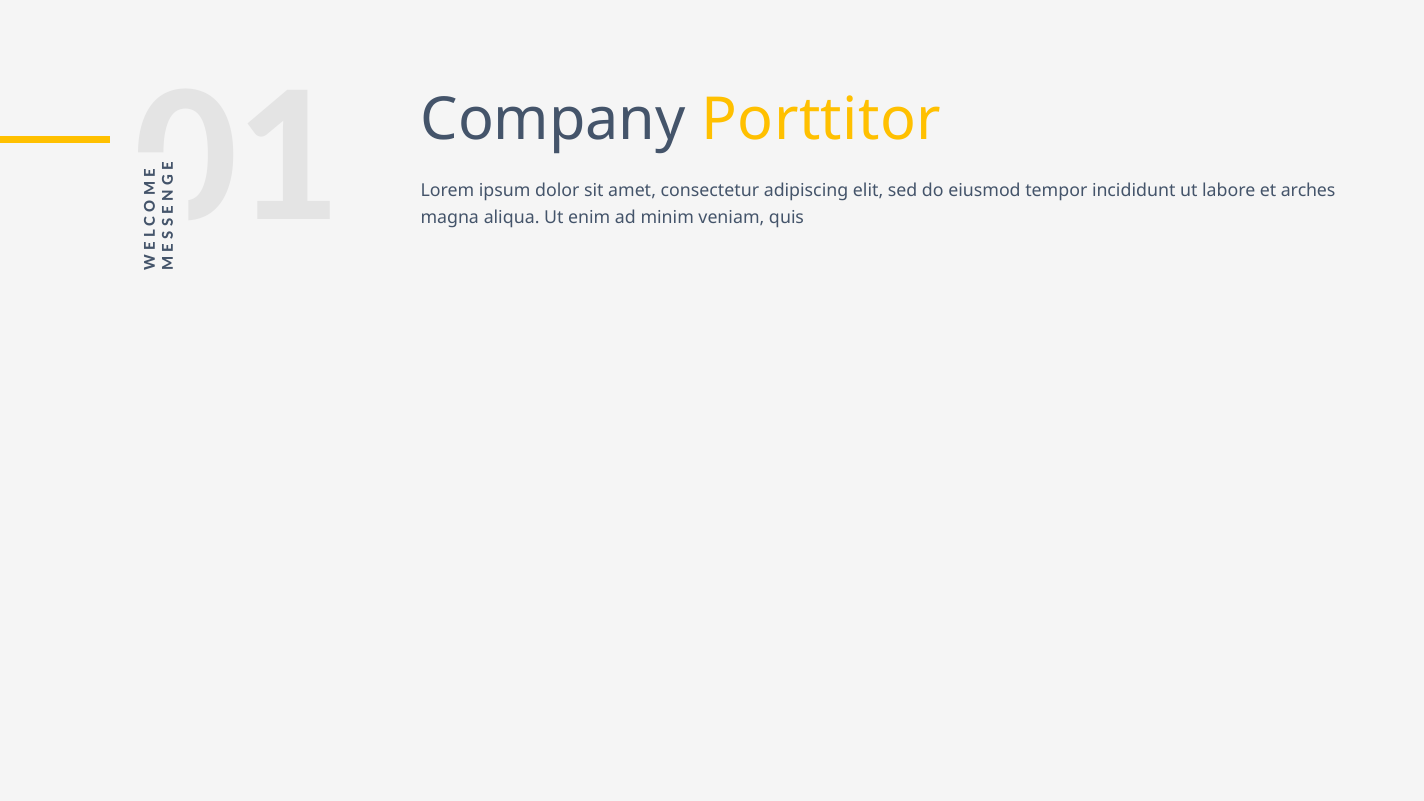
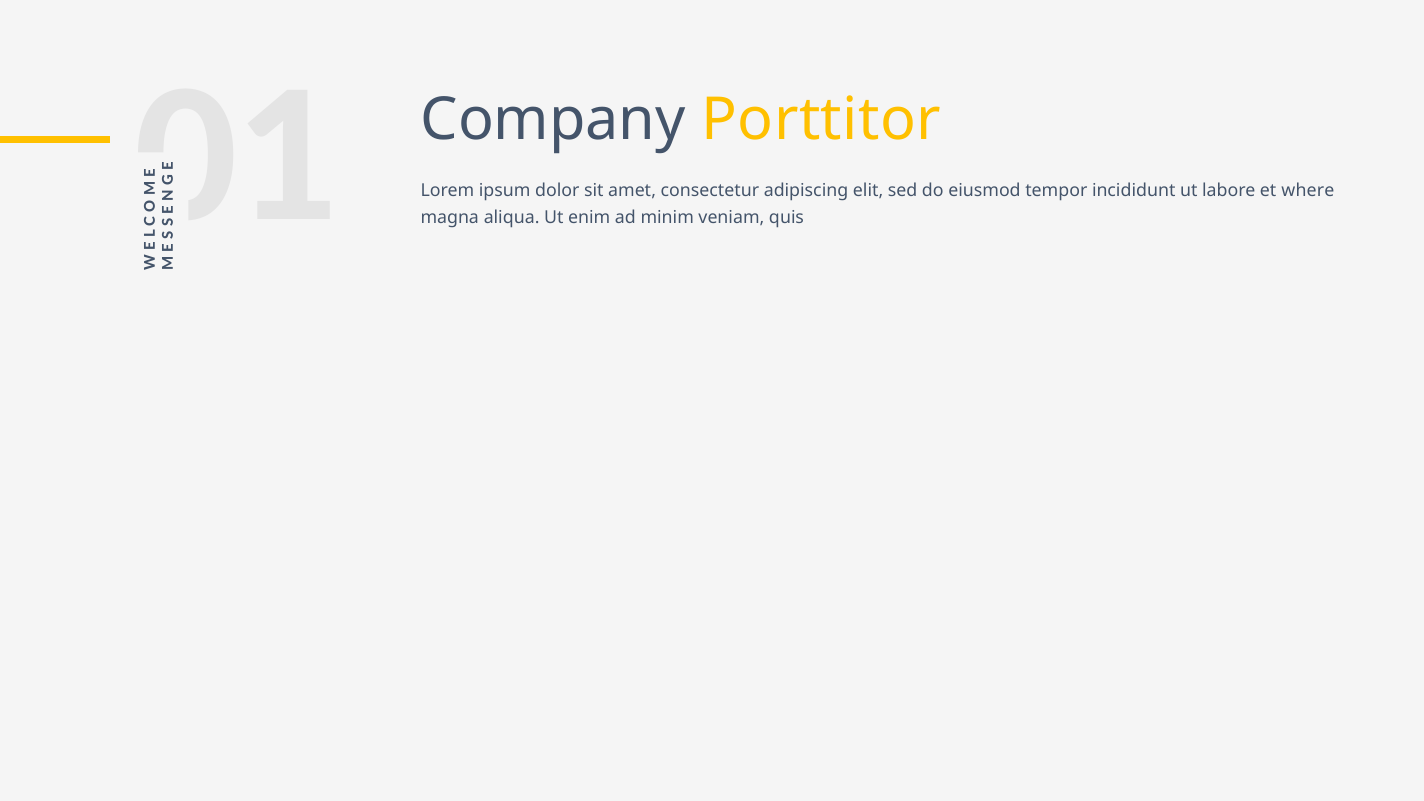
arches: arches -> where
